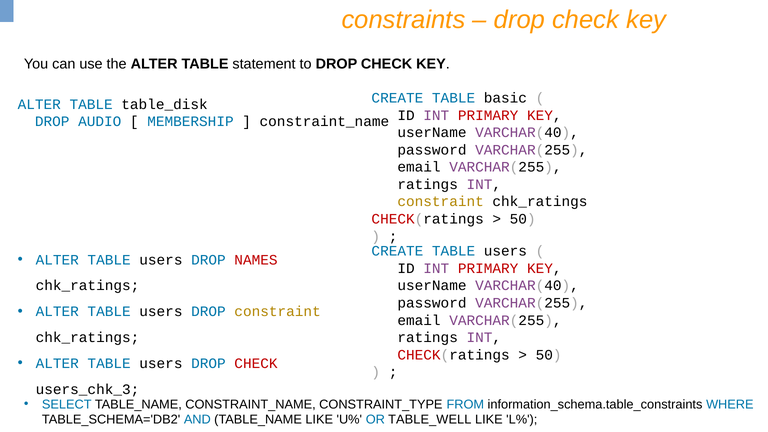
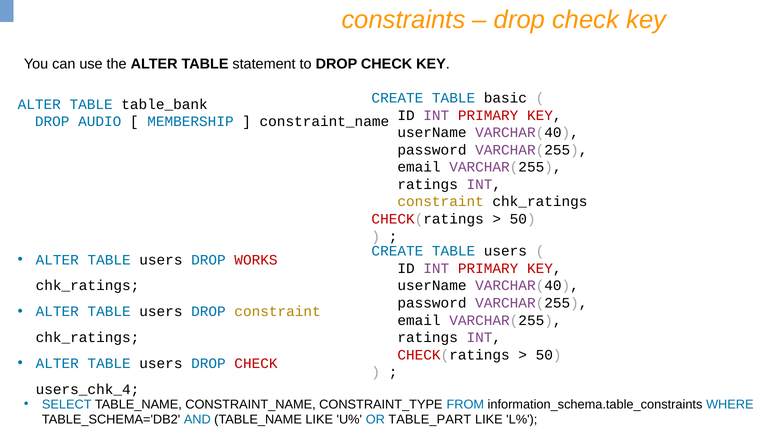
table_disk: table_disk -> table_bank
NAMES: NAMES -> WORKS
users_chk_3: users_chk_3 -> users_chk_4
TABLE_WELL: TABLE_WELL -> TABLE_PART
